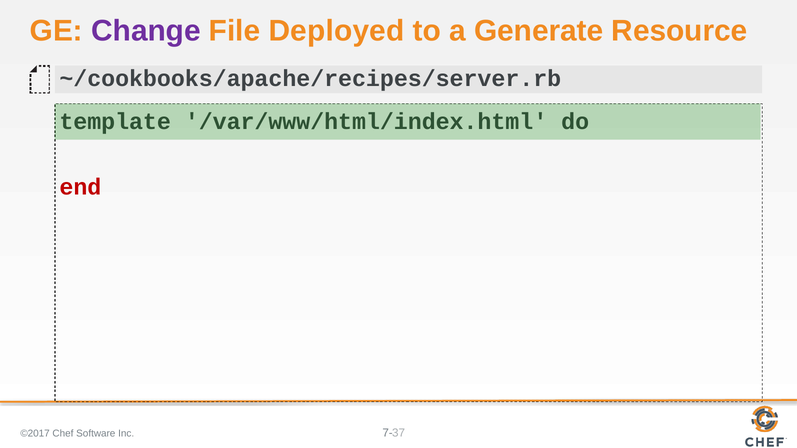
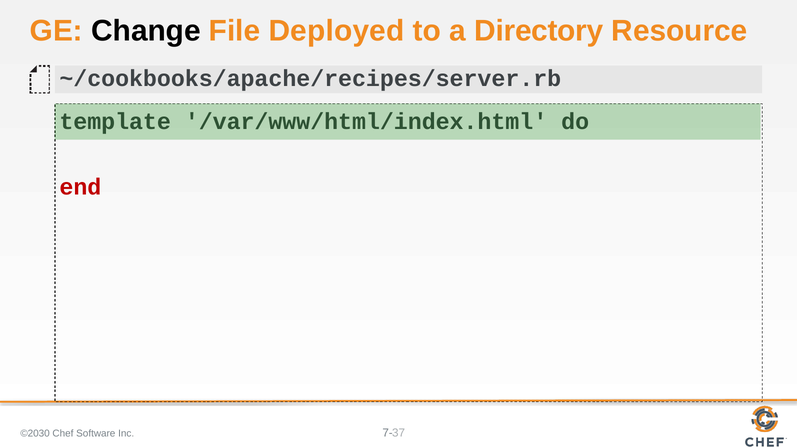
Change colour: purple -> black
Generate: Generate -> Directory
©2017: ©2017 -> ©2030
